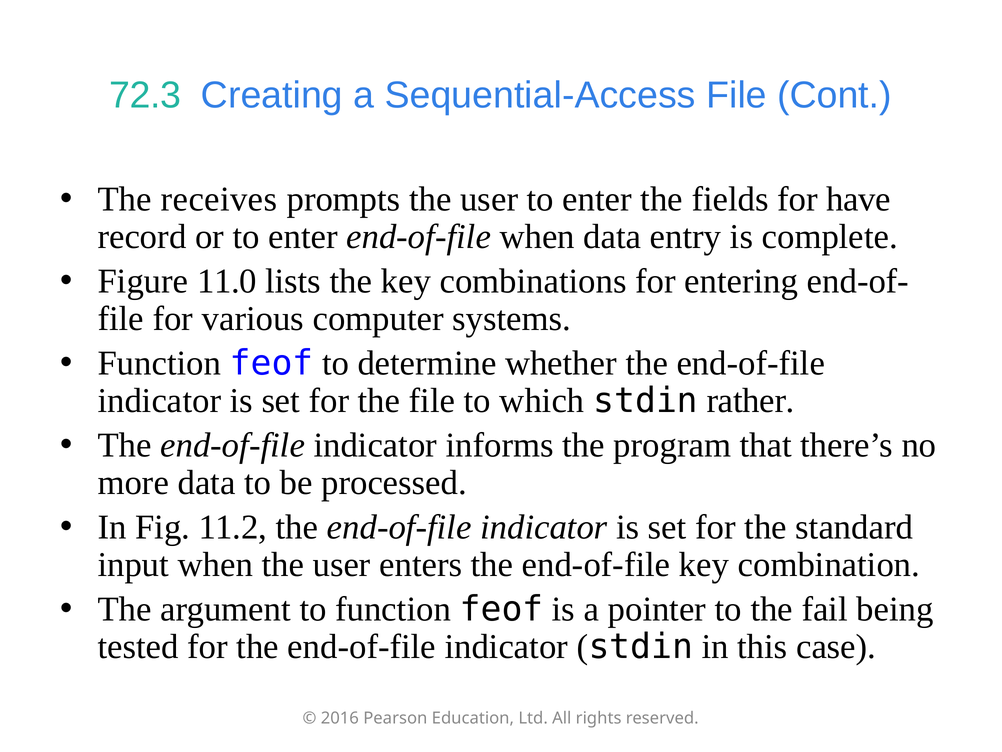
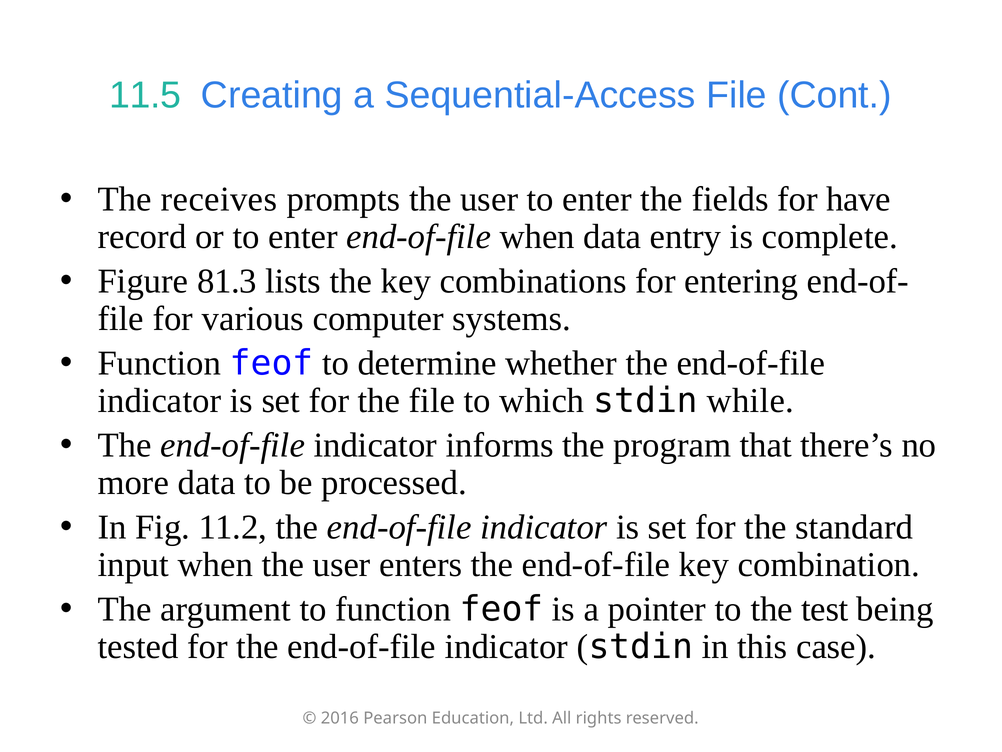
72.3: 72.3 -> 11.5
11.0: 11.0 -> 81.3
rather: rather -> while
fail: fail -> test
